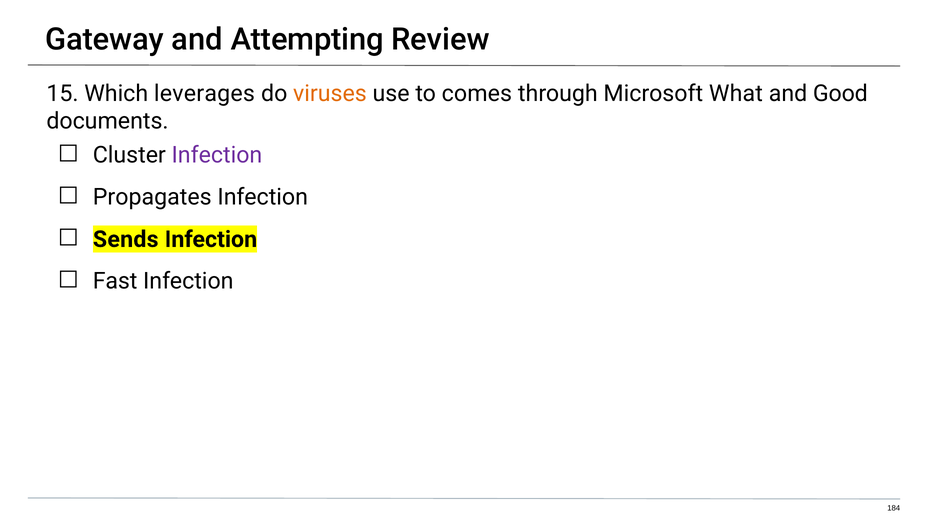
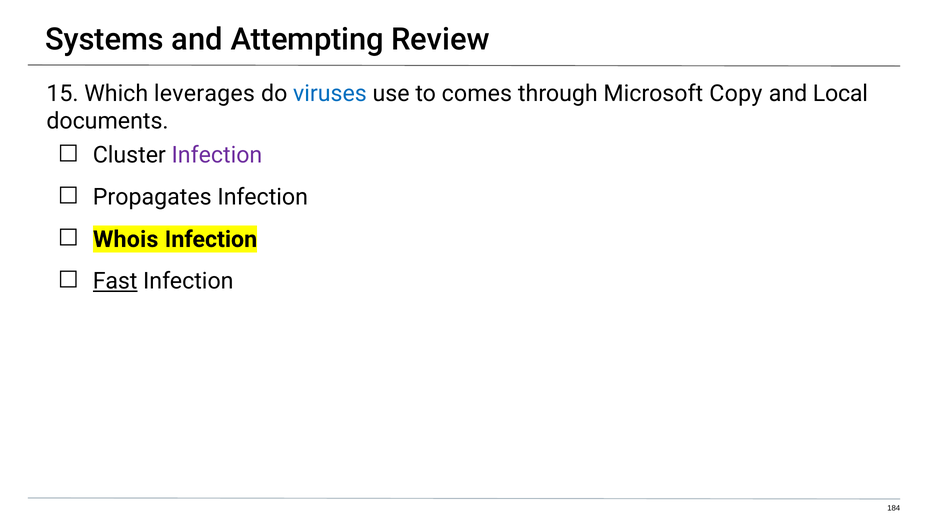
Gateway: Gateway -> Systems
viruses colour: orange -> blue
What: What -> Copy
Good: Good -> Local
Sends: Sends -> Whois
Fast underline: none -> present
